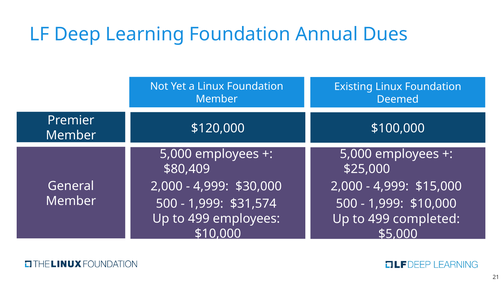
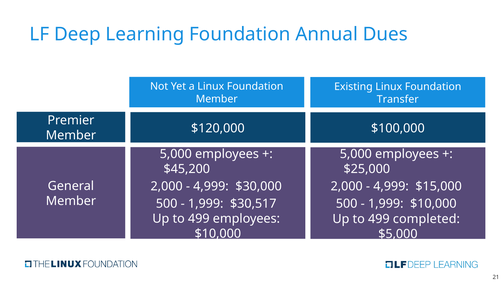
Deemed: Deemed -> Transfer
$80,409: $80,409 -> $45,200
$31,574: $31,574 -> $30,517
